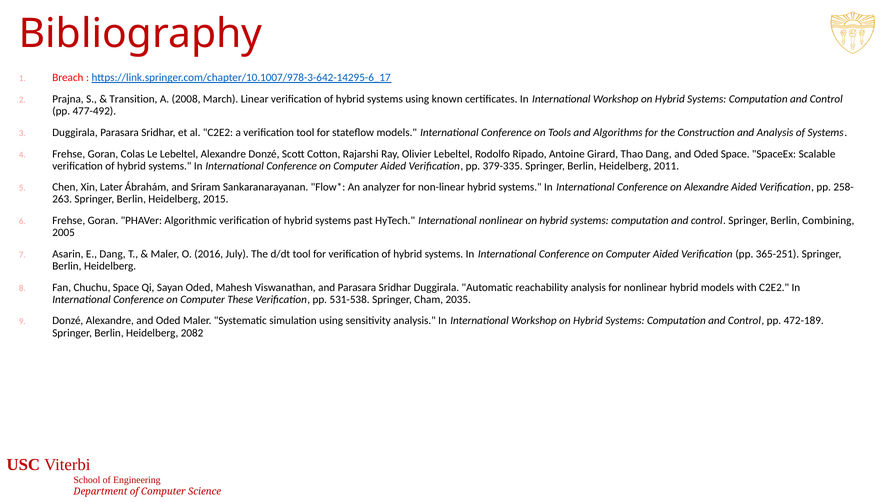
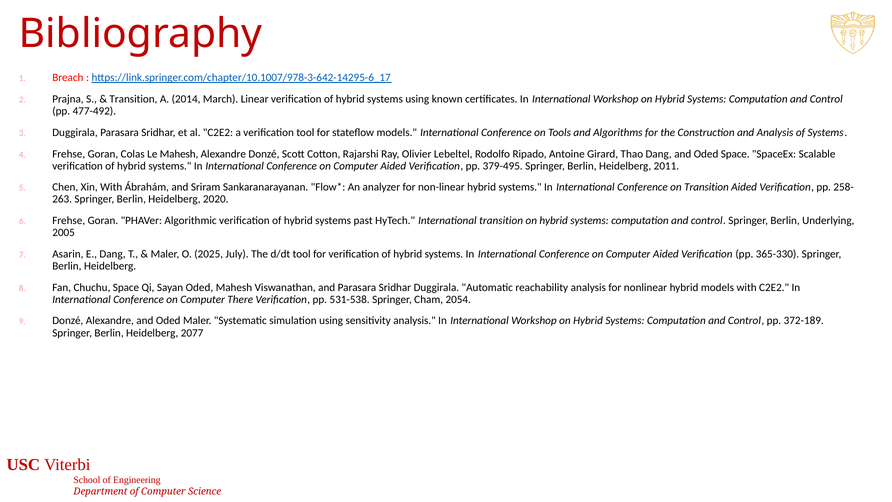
2008: 2008 -> 2014
Le Lebeltel: Lebeltel -> Mahesh
379-335: 379-335 -> 379-495
Xin Later: Later -> With
on Alexandre: Alexandre -> Transition
2015: 2015 -> 2020
International nonlinear: nonlinear -> transition
Combining: Combining -> Underlying
2016: 2016 -> 2025
365-251: 365-251 -> 365-330
These: These -> There
2035: 2035 -> 2054
472-189: 472-189 -> 372-189
2082: 2082 -> 2077
